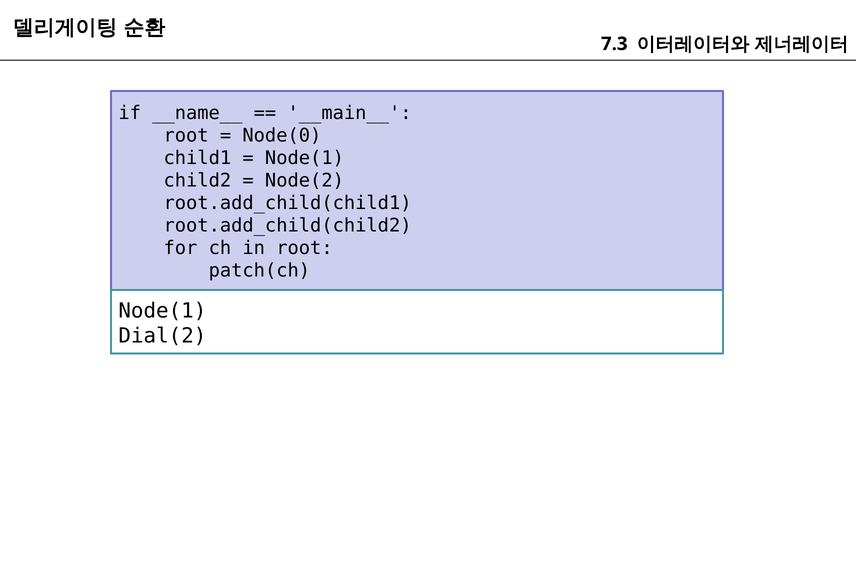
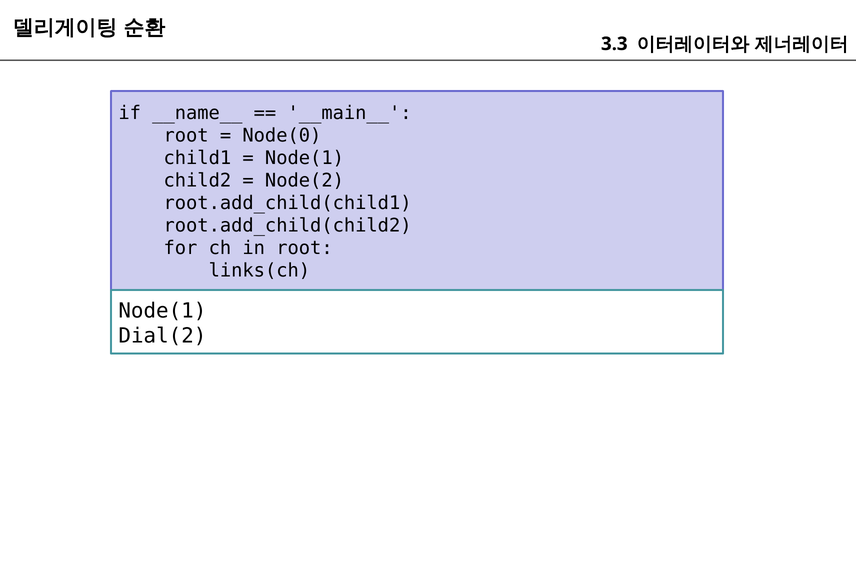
7.3: 7.3 -> 3.3
patch(ch: patch(ch -> links(ch
